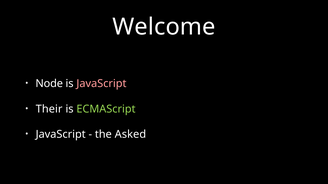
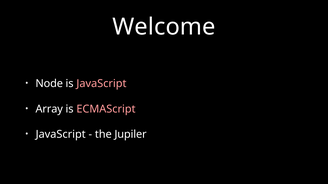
Their: Their -> Array
ECMAScript colour: light green -> pink
Asked: Asked -> Jupiler
